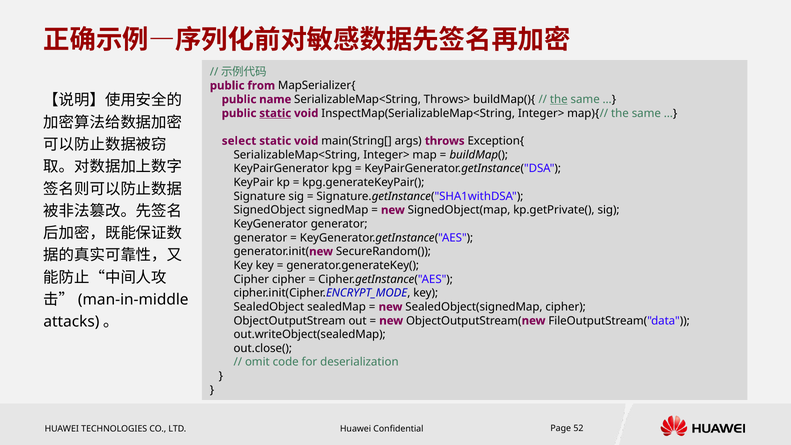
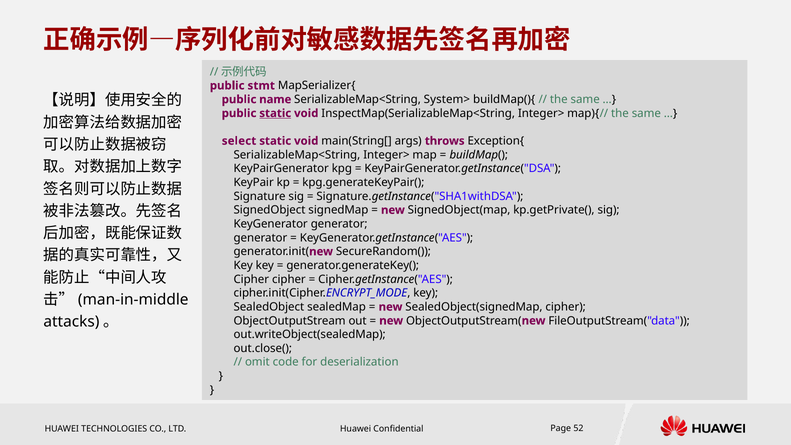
from: from -> stmt
Throws>: Throws> -> System>
the at (559, 99) underline: present -> none
